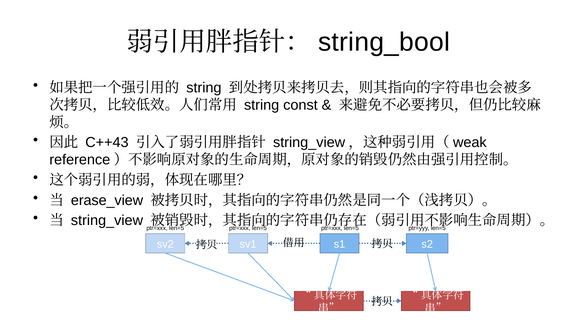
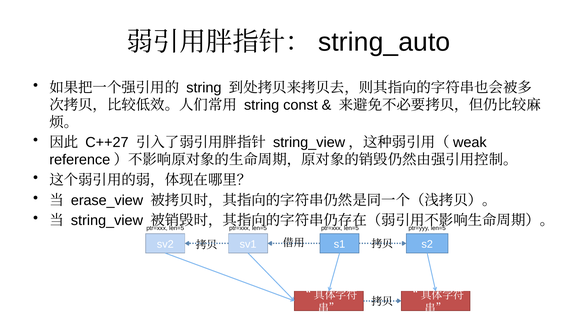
string_bool: string_bool -> string_auto
C++43: C++43 -> C++27
